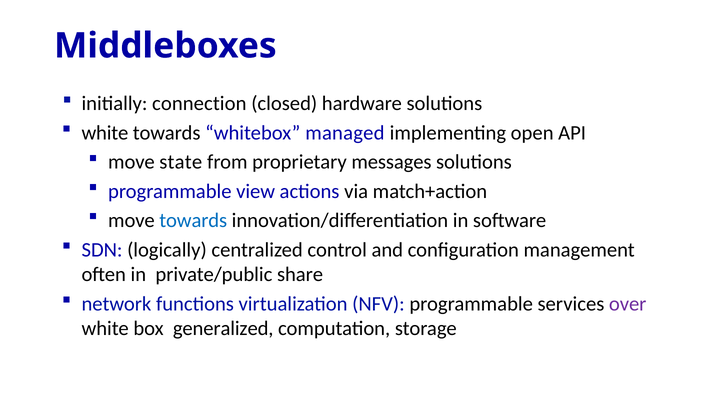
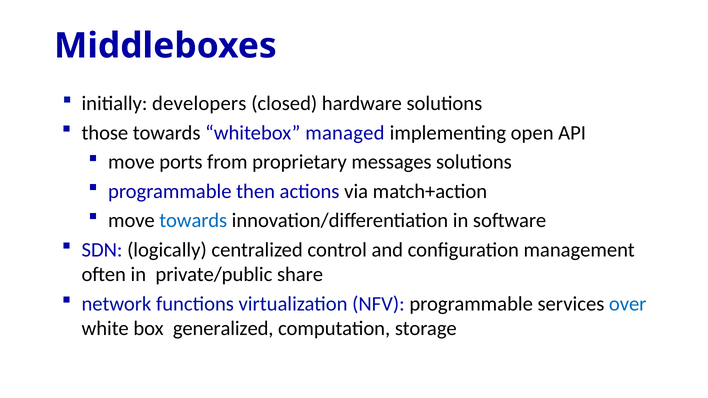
connection: connection -> developers
white at (105, 133): white -> those
state: state -> ports
view: view -> then
over colour: purple -> blue
